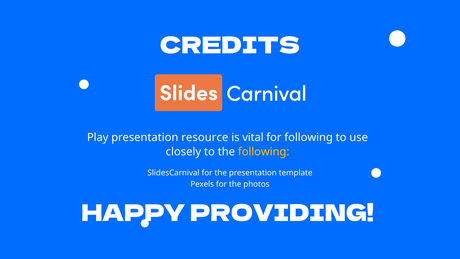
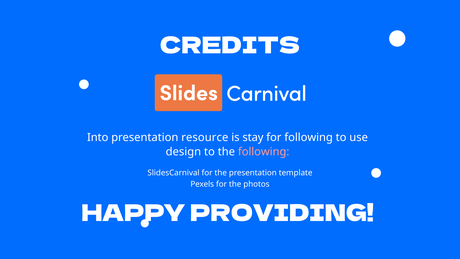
Play: Play -> Into
vital: vital -> stay
closely: closely -> design
following at (264, 152) colour: yellow -> pink
